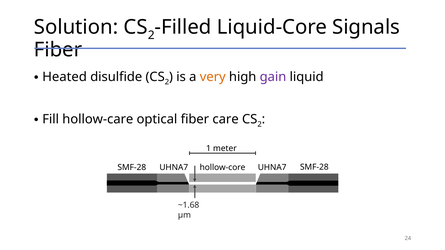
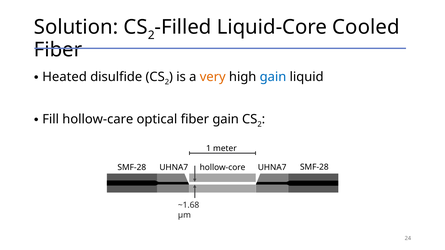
Signals: Signals -> Cooled
gain at (273, 77) colour: purple -> blue
fiber care: care -> gain
